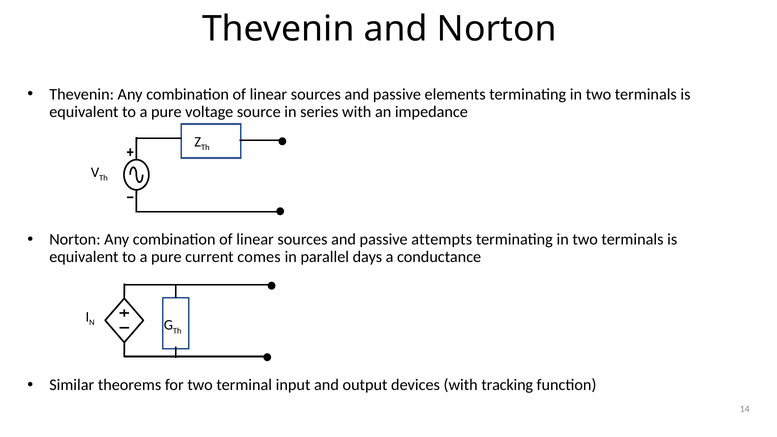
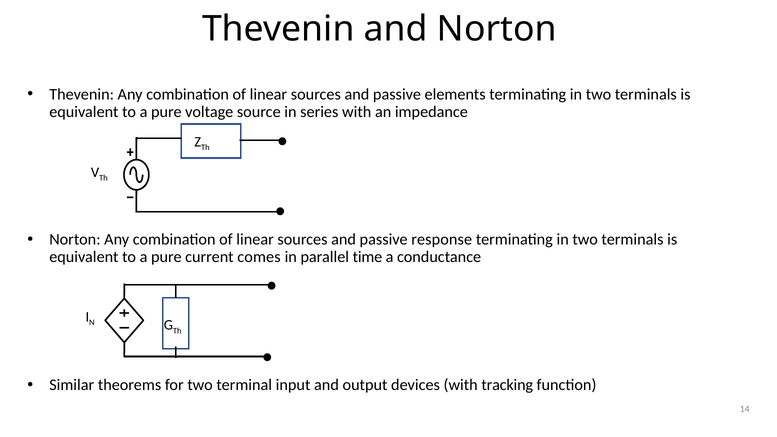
attempts: attempts -> response
days: days -> time
